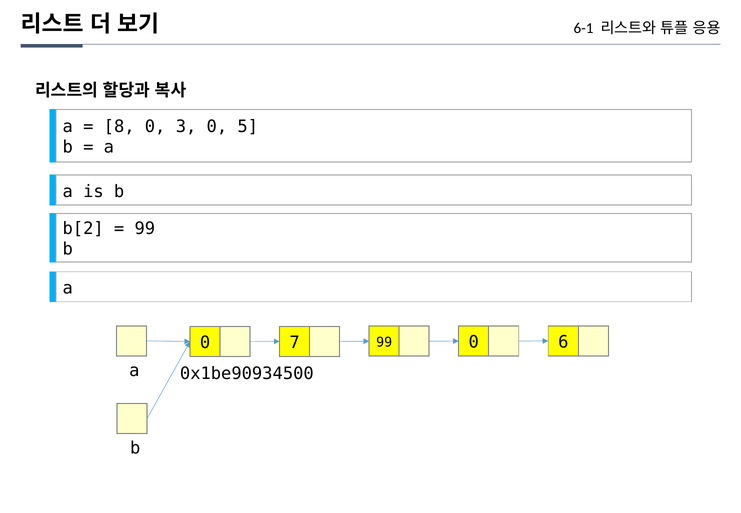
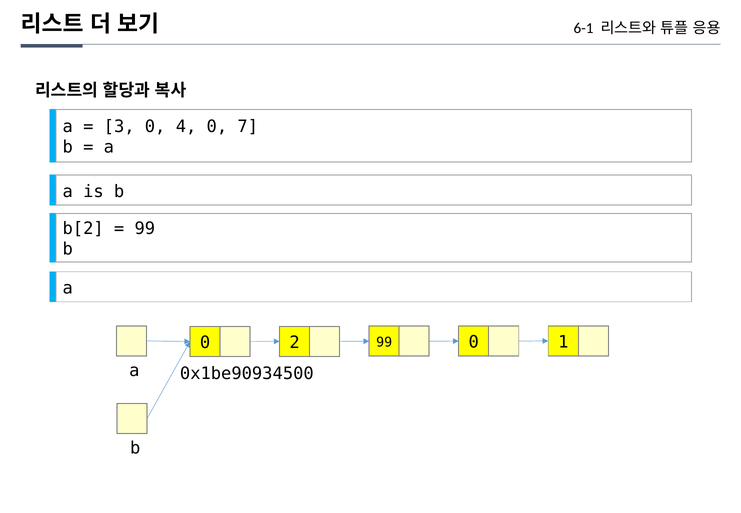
8: 8 -> 3
3: 3 -> 4
5: 5 -> 7
7: 7 -> 2
6: 6 -> 1
